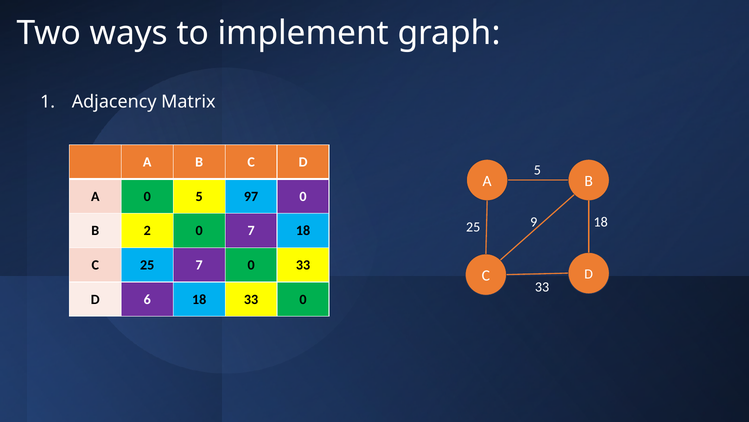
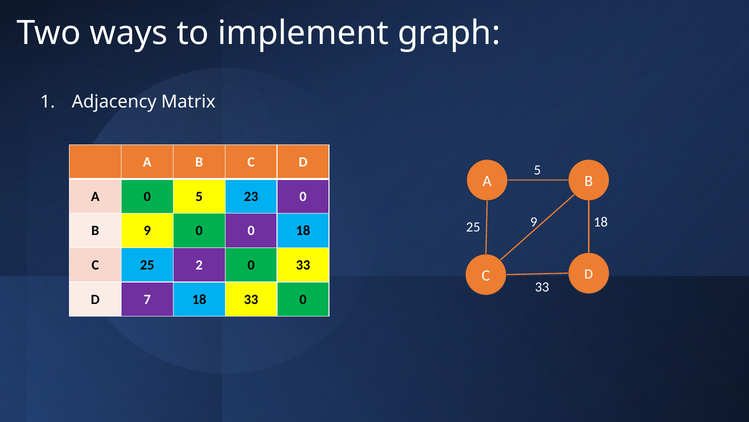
97: 97 -> 23
B 2: 2 -> 9
0 7: 7 -> 0
25 7: 7 -> 2
6: 6 -> 7
